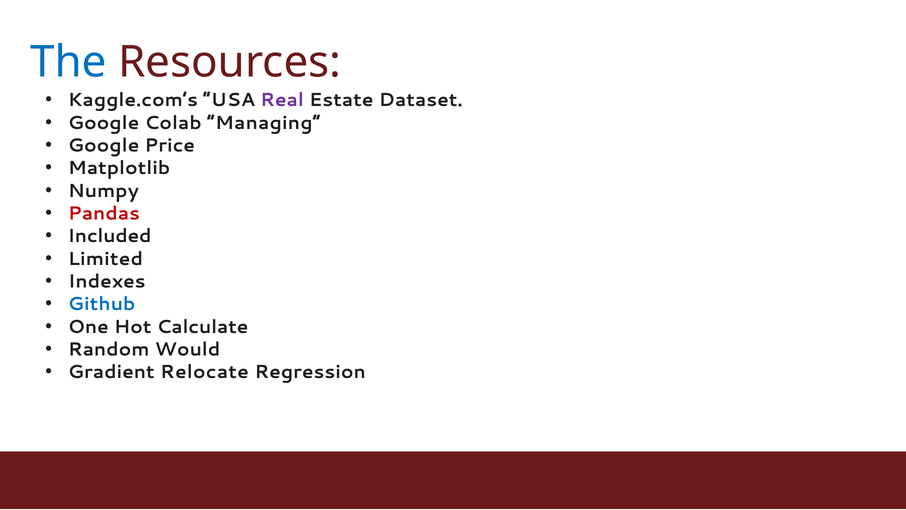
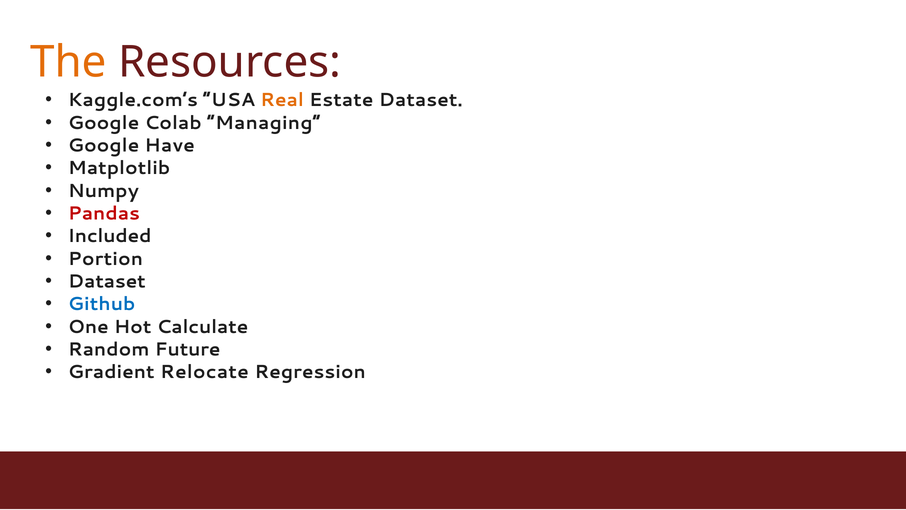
The colour: blue -> orange
Real colour: purple -> orange
Price: Price -> Have
Limited: Limited -> Portion
Indexes at (107, 281): Indexes -> Dataset
Would: Would -> Future
